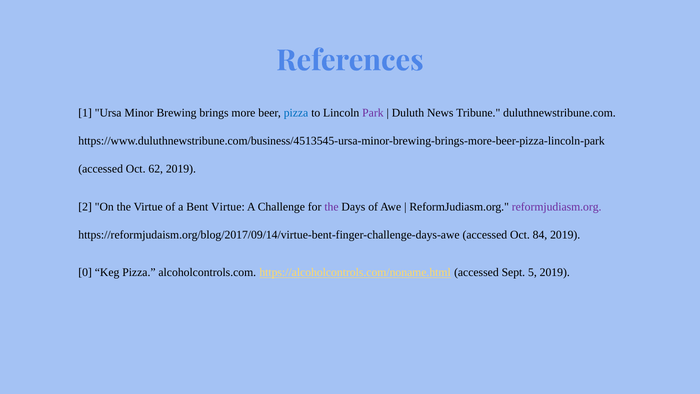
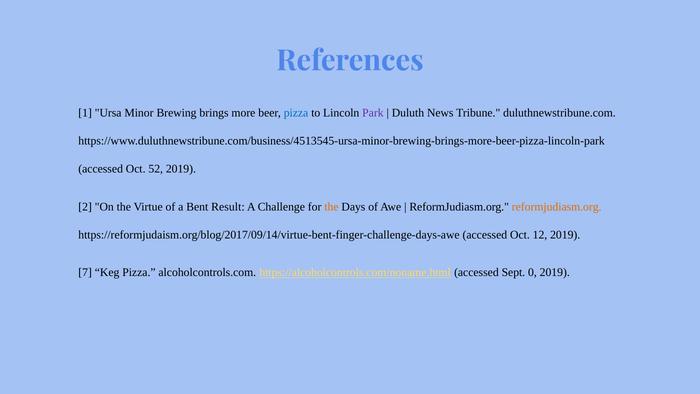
62: 62 -> 52
Bent Virtue: Virtue -> Result
the at (331, 207) colour: purple -> orange
reformjudiasm.org at (557, 207) colour: purple -> orange
84: 84 -> 12
0: 0 -> 7
5: 5 -> 0
